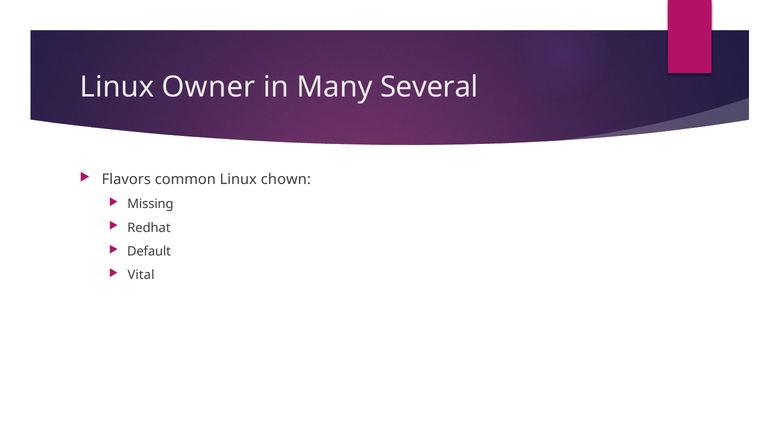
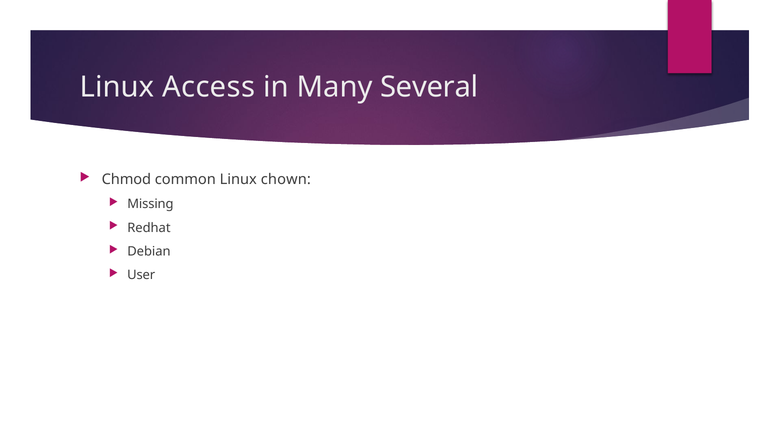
Owner: Owner -> Access
Flavors: Flavors -> Chmod
Default: Default -> Debian
Vital: Vital -> User
